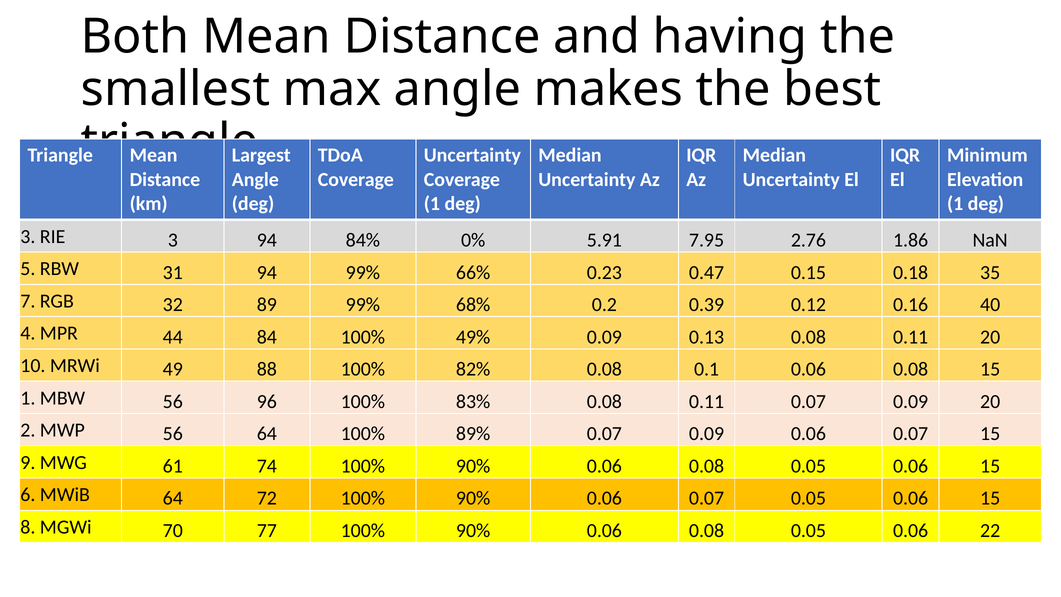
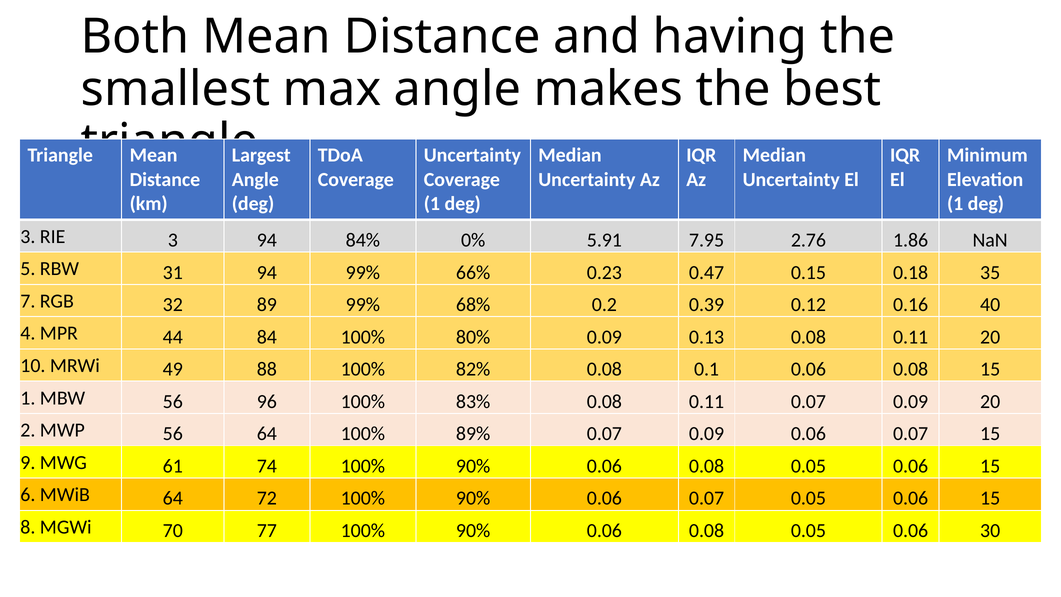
49%: 49% -> 80%
22: 22 -> 30
